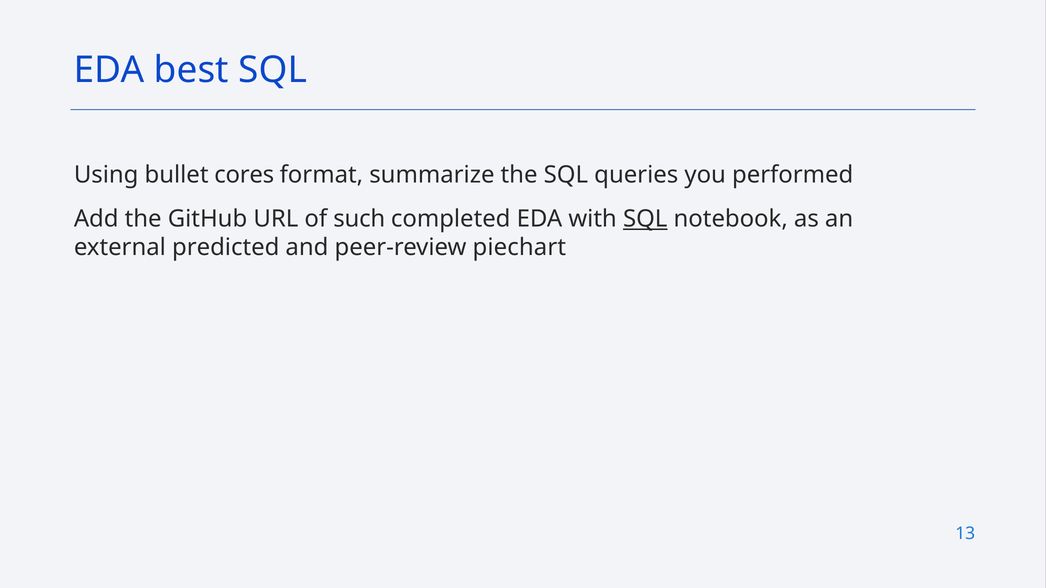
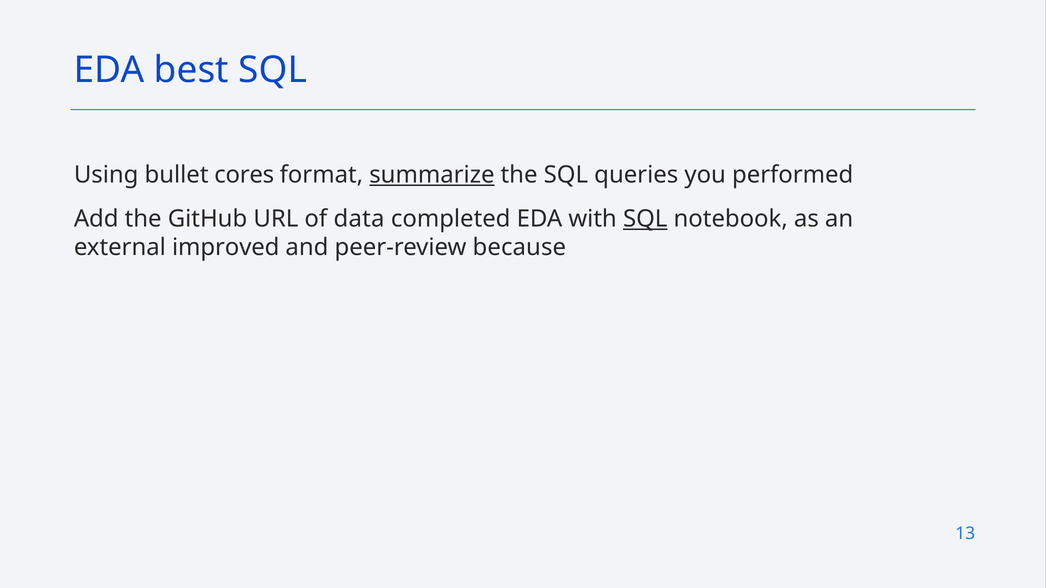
summarize underline: none -> present
such: such -> data
predicted: predicted -> improved
piechart: piechart -> because
